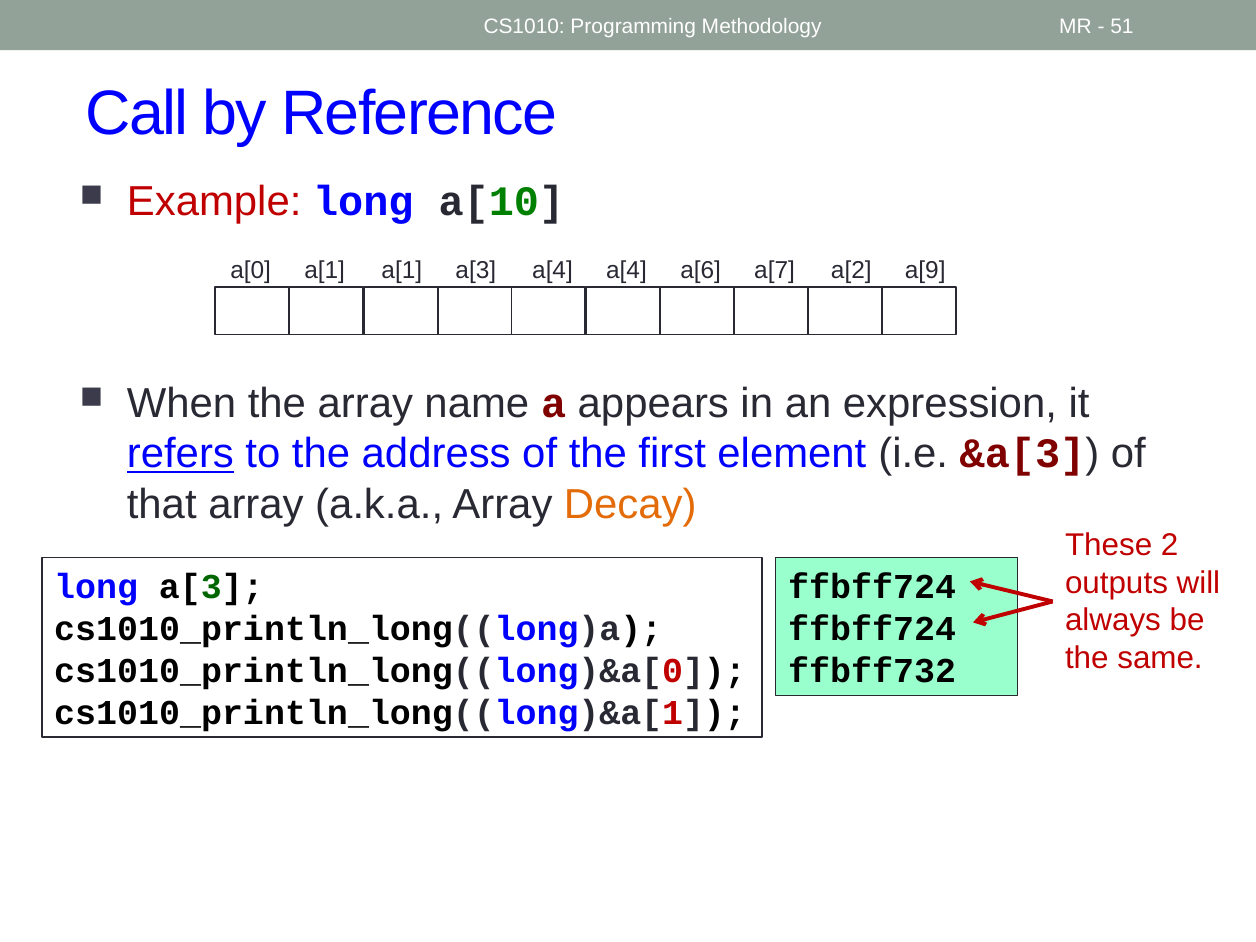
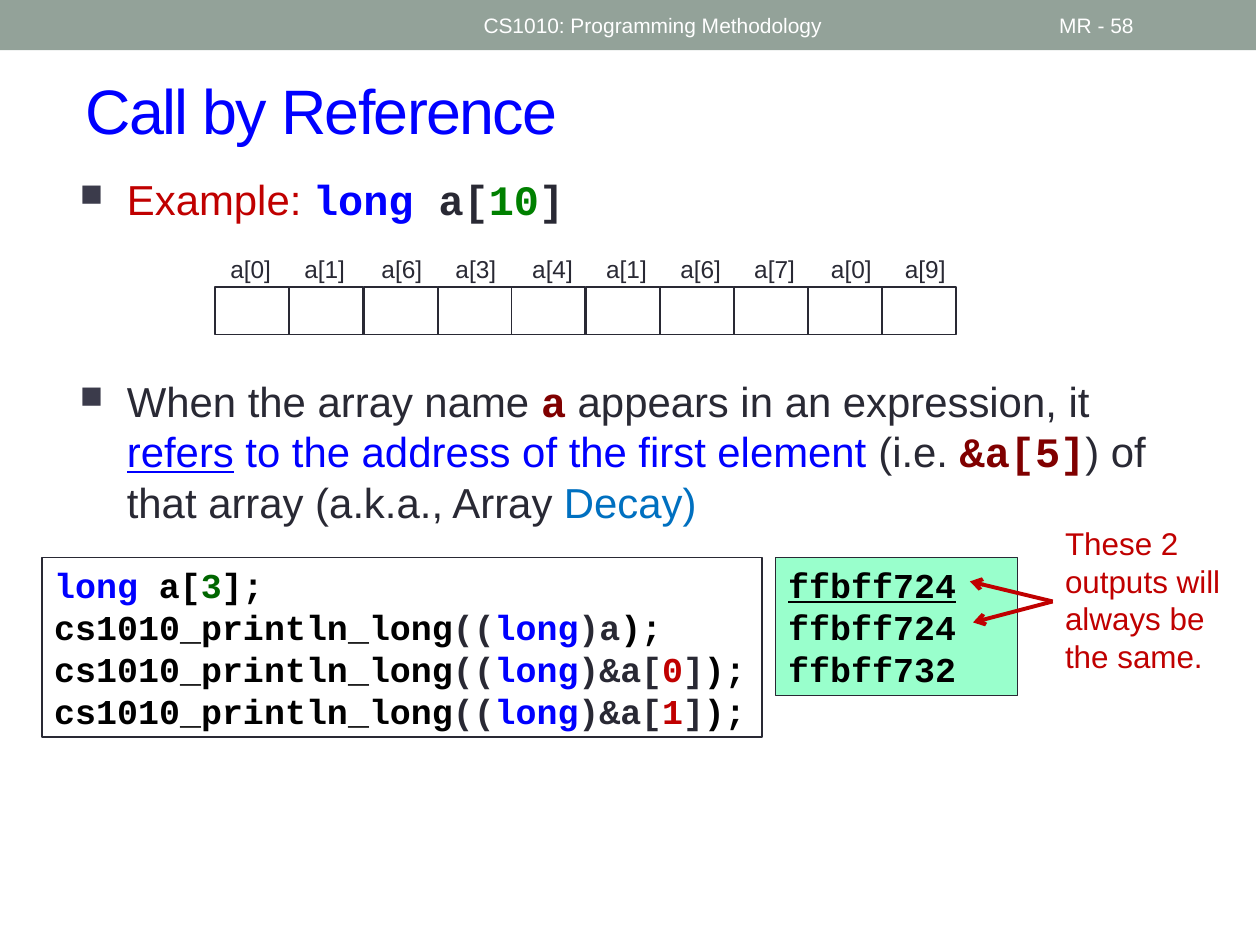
51: 51 -> 58
a[0 a[1 a[1: a[1 -> a[6
a[4 a[4: a[4 -> a[1
a[7 a[2: a[2 -> a[0
&a[3: &a[3 -> &a[5
Decay colour: orange -> blue
ffbff724 at (872, 587) underline: none -> present
